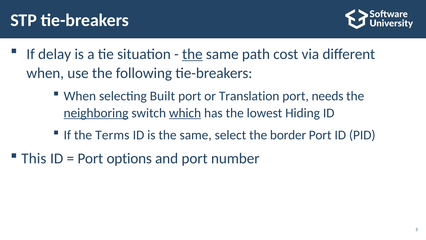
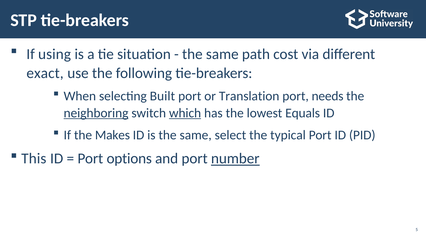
delay: delay -> using
the at (192, 54) underline: present -> none
when at (45, 73): when -> exact
Hiding: Hiding -> Equals
Terms: Terms -> Makes
border: border -> typical
number underline: none -> present
